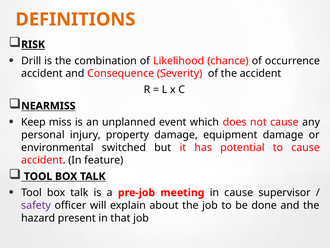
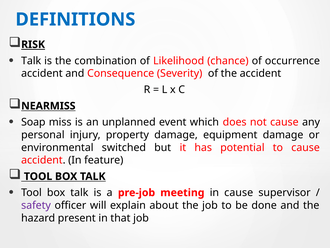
DEFINITIONS colour: orange -> blue
Drill at (31, 61): Drill -> Talk
Keep: Keep -> Soap
